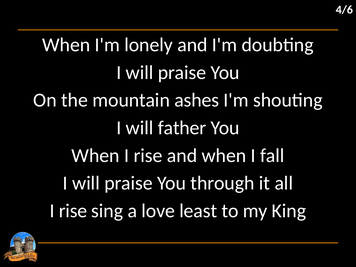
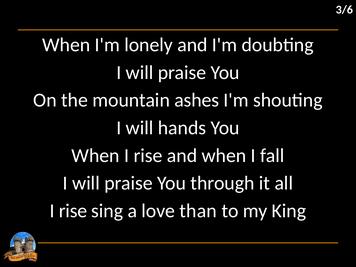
4/6: 4/6 -> 3/6
father: father -> hands
least: least -> than
